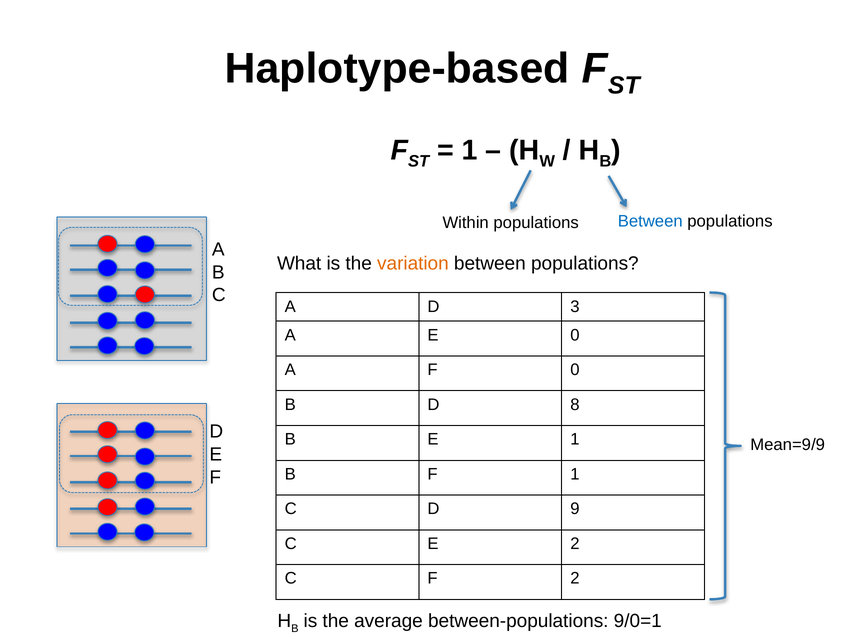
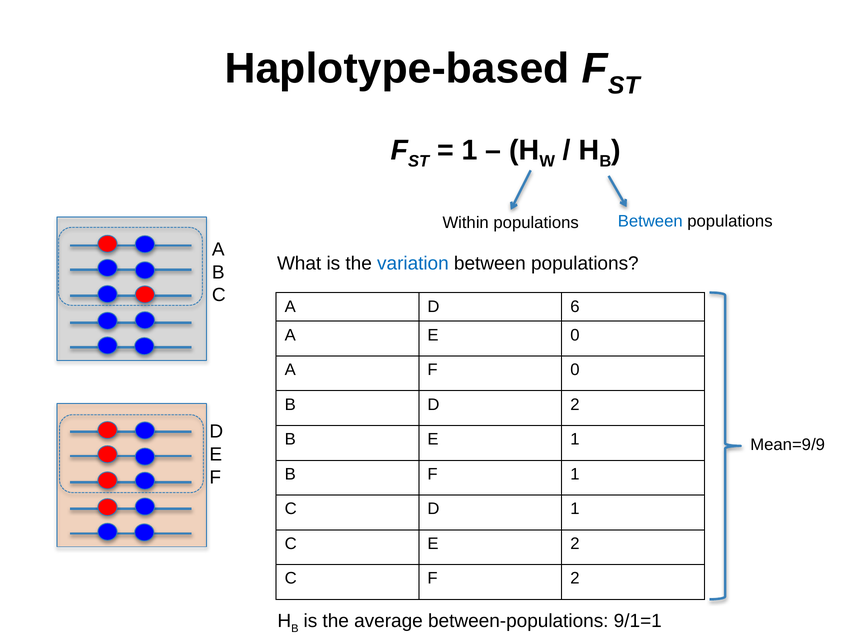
variation colour: orange -> blue
3: 3 -> 6
D 8: 8 -> 2
D 9: 9 -> 1
9/0=1: 9/0=1 -> 9/1=1
